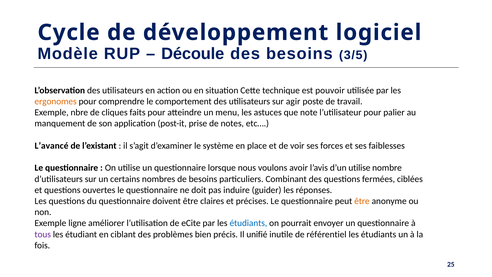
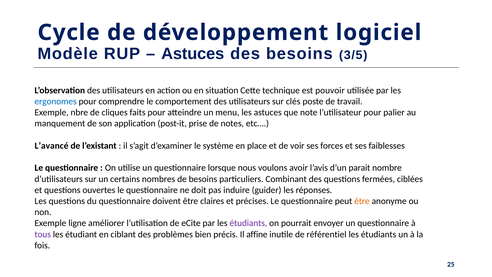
Découle at (193, 54): Découle -> Astuces
ergonomes colour: orange -> blue
agir: agir -> clés
d’un utilise: utilise -> parait
étudiants at (248, 223) colour: blue -> purple
unifié: unifié -> affine
